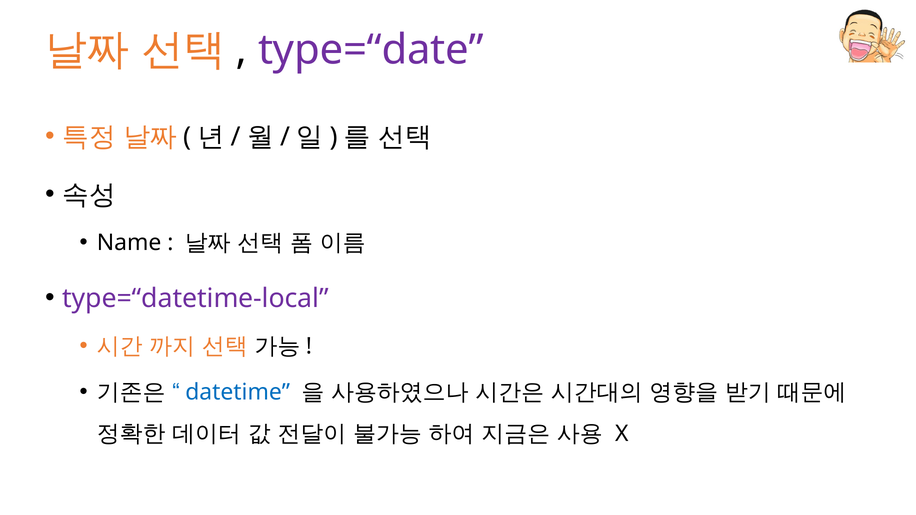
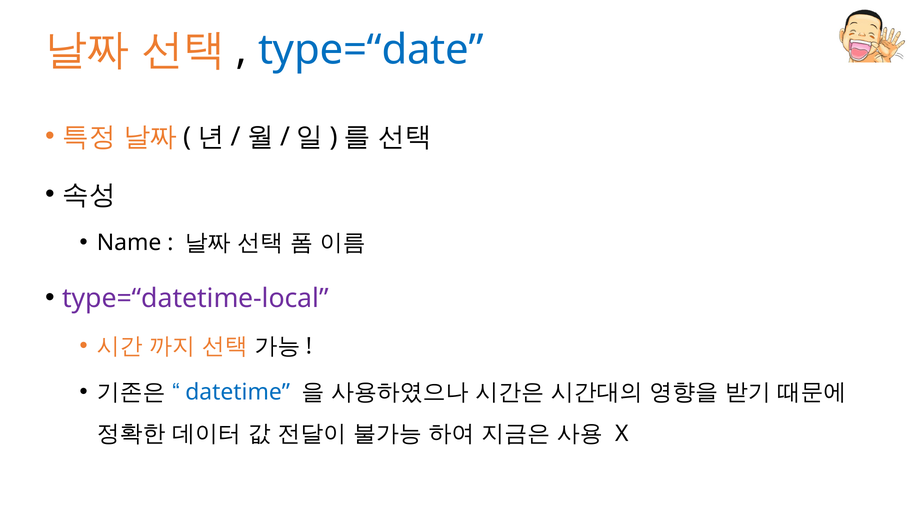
type=“date colour: purple -> blue
